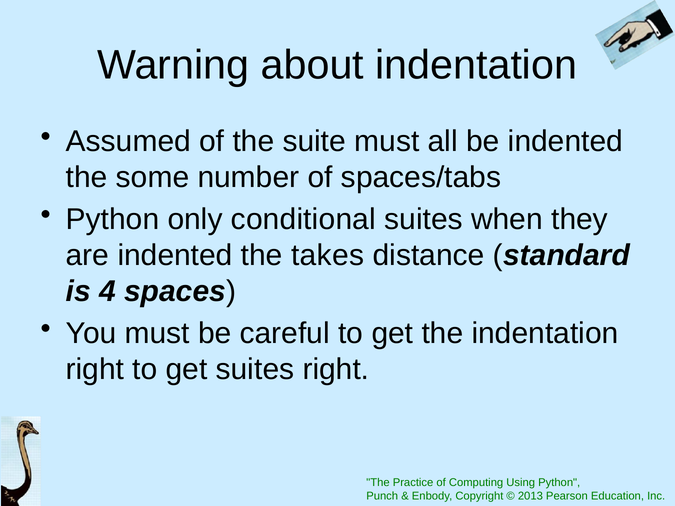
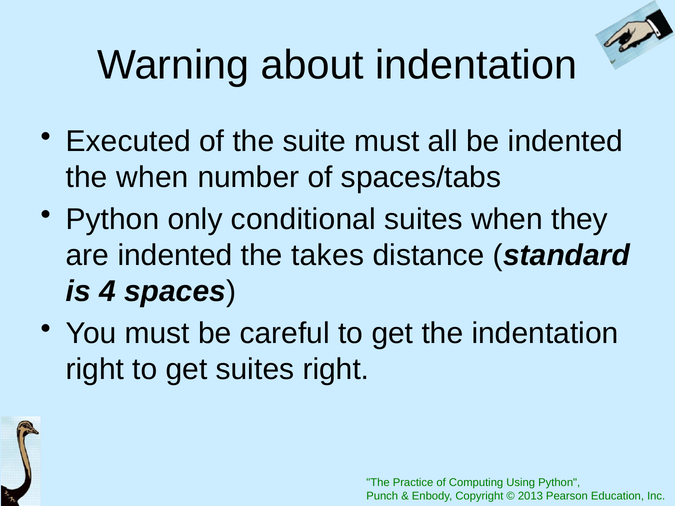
Assumed: Assumed -> Executed
the some: some -> when
